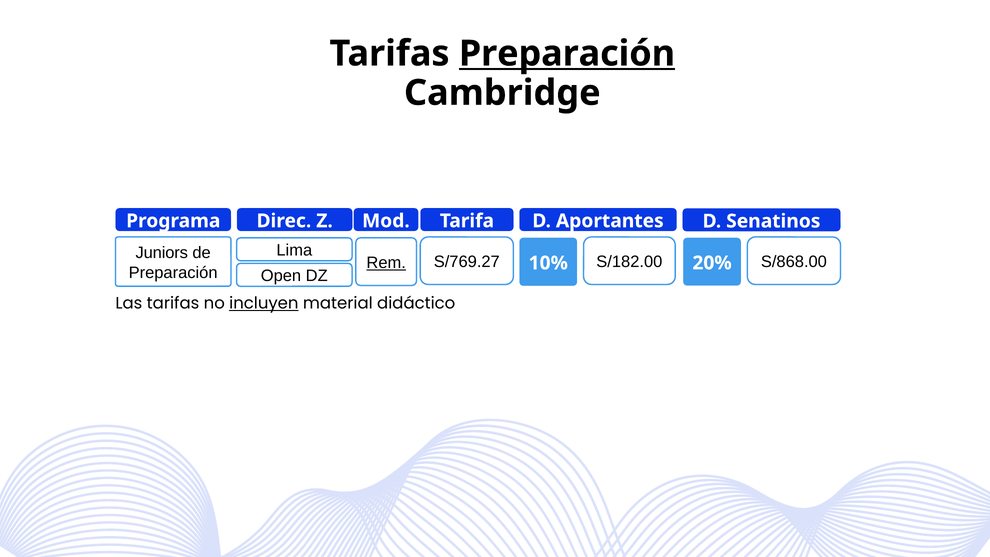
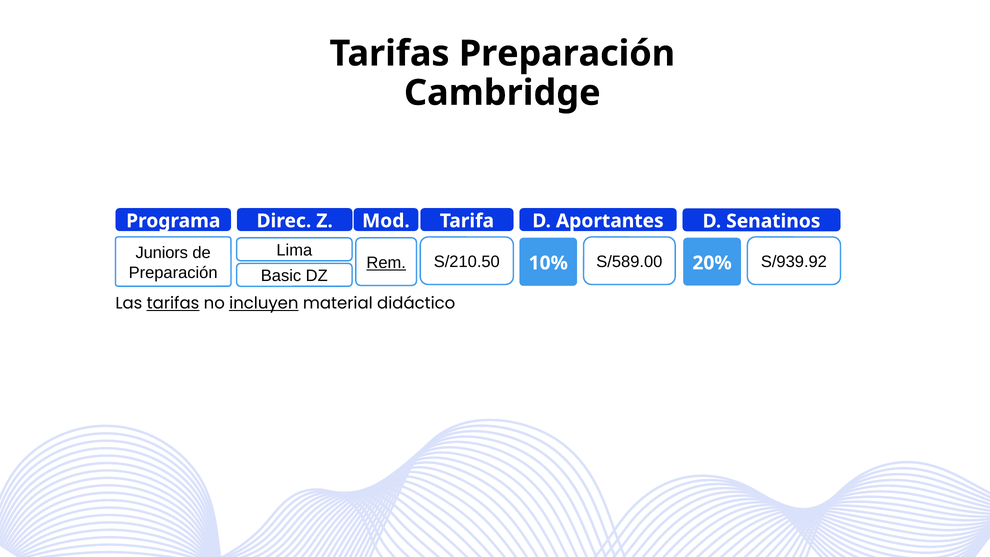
Preparación at (567, 54) underline: present -> none
S/769.27: S/769.27 -> S/210.50
Open: Open -> Basic
S/182.00: S/182.00 -> S/589.00
S/868.00: S/868.00 -> S/939.92
tarifas at (173, 303) underline: none -> present
